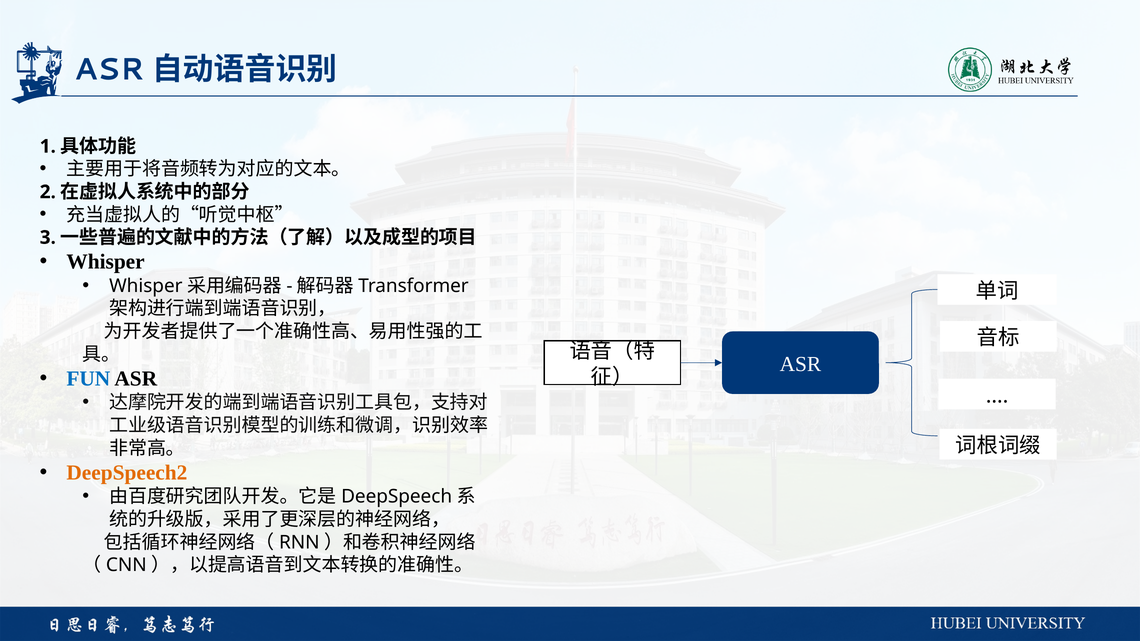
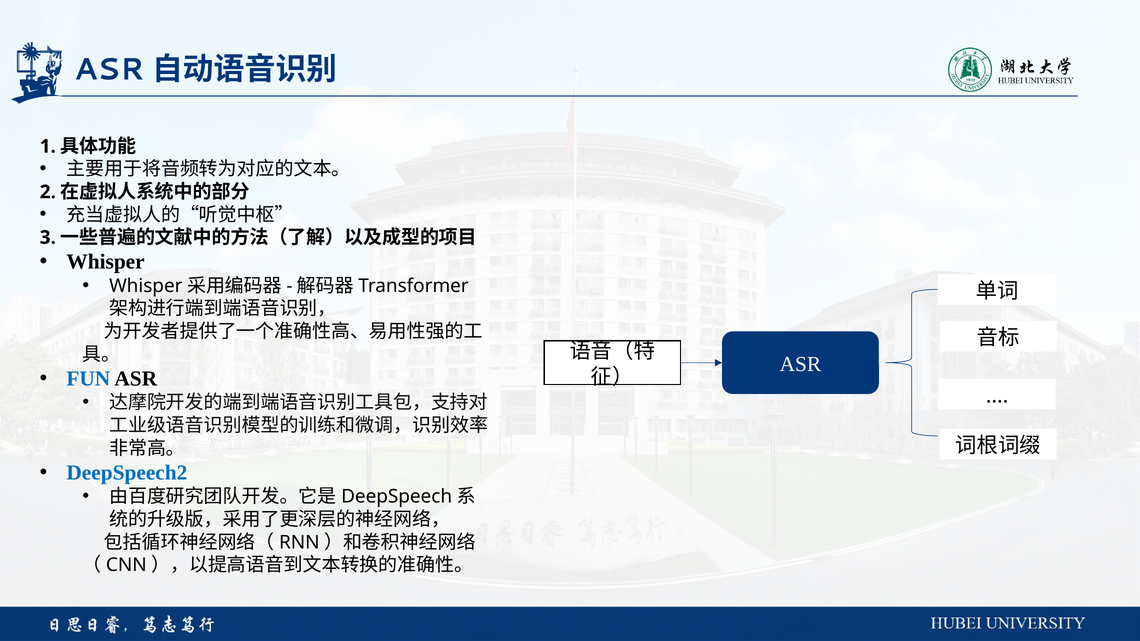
DeepSpeech2 colour: orange -> blue
